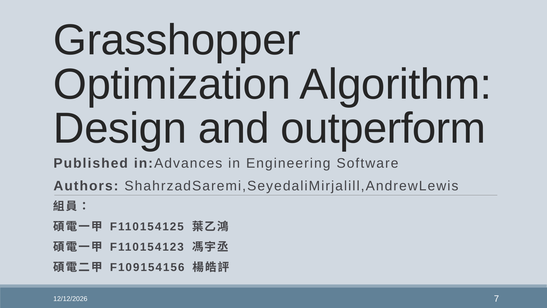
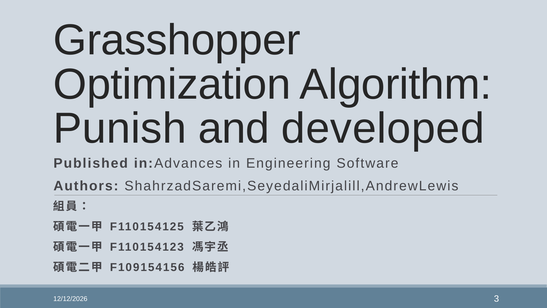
Design: Design -> Punish
outperform: outperform -> developed
7: 7 -> 3
